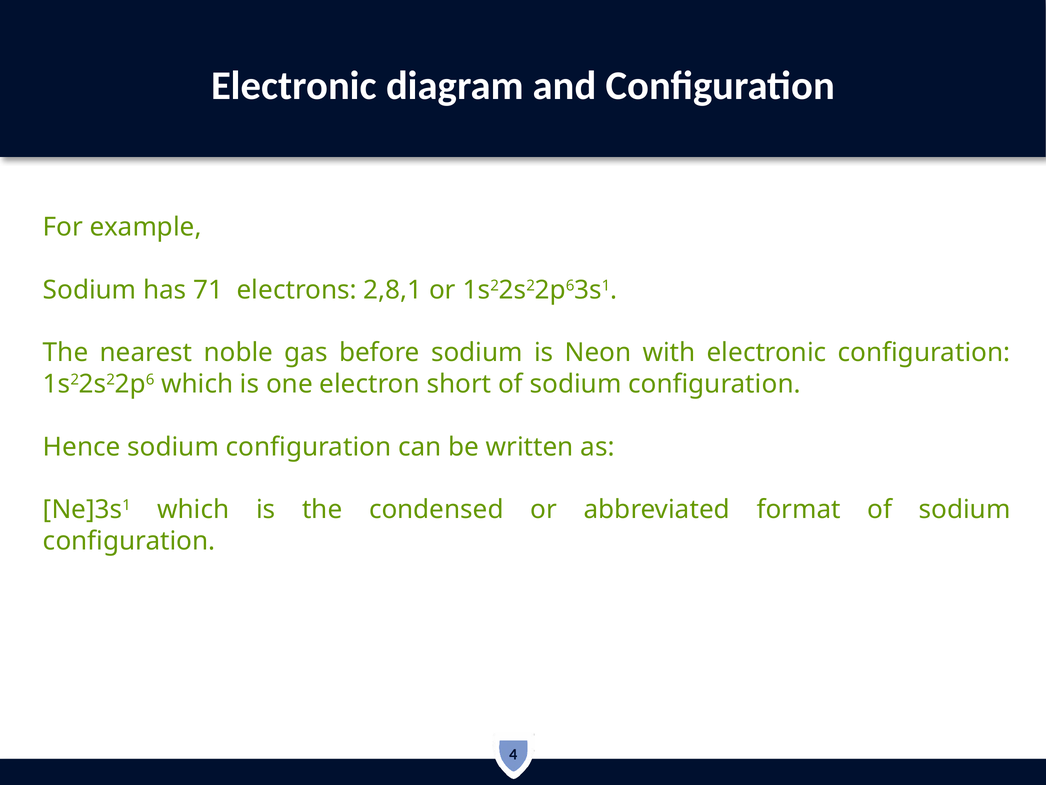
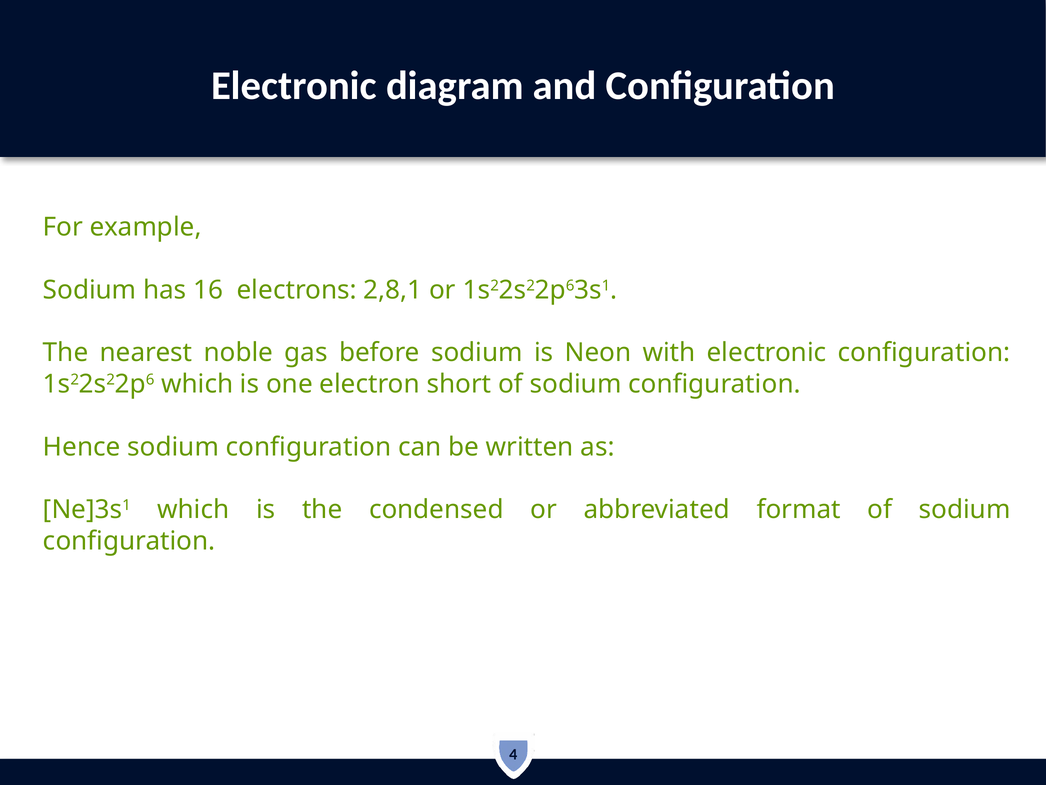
71: 71 -> 16
